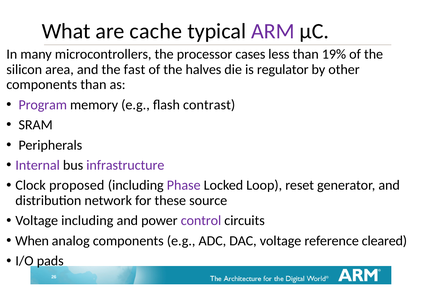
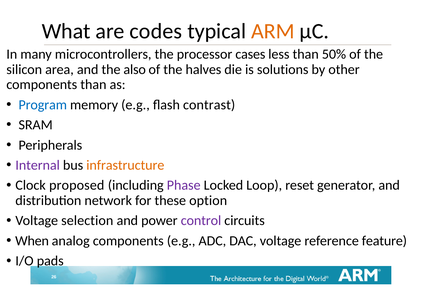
cache: cache -> codes
ARM colour: purple -> orange
19%: 19% -> 50%
fast: fast -> also
regulator: regulator -> solutions
Program colour: purple -> blue
infrastructure colour: purple -> orange
source: source -> option
Voltage including: including -> selection
cleared: cleared -> feature
